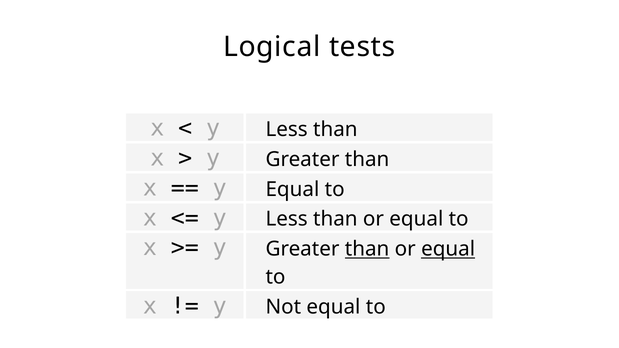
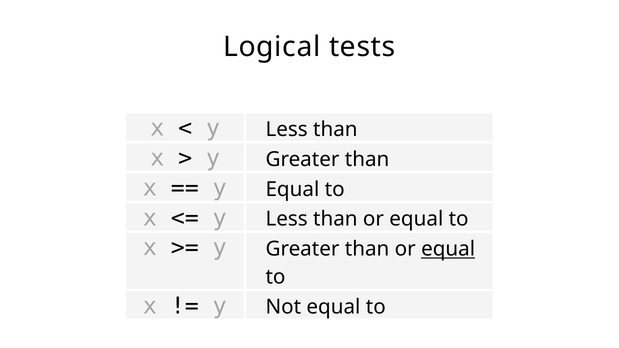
than at (367, 249) underline: present -> none
